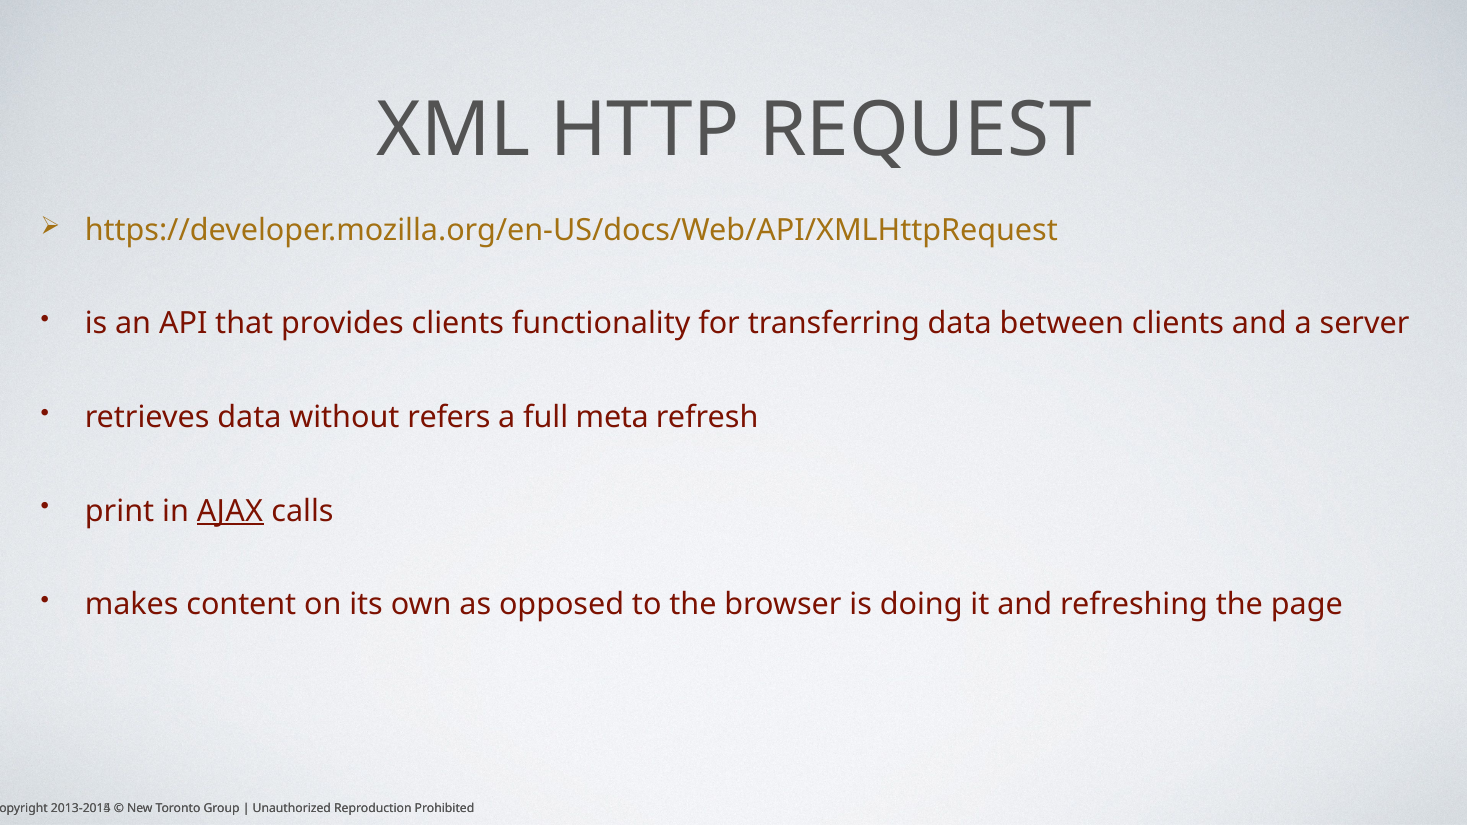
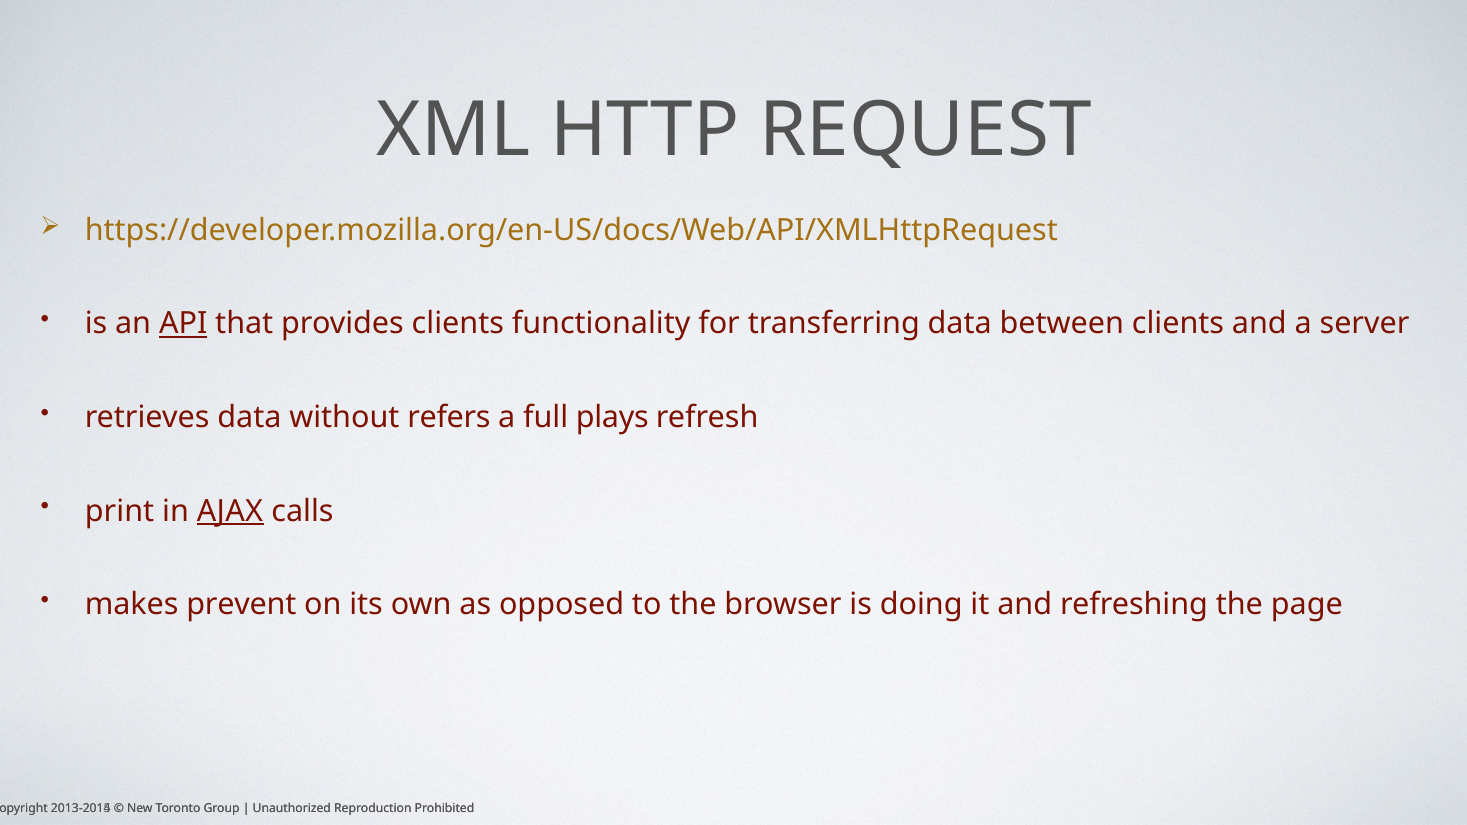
API underline: none -> present
meta: meta -> plays
content: content -> prevent
